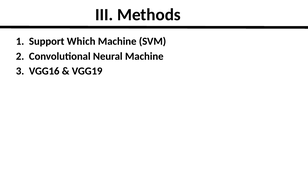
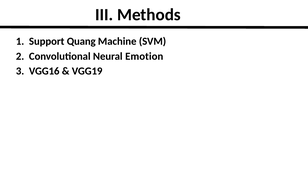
Which: Which -> Quang
Neural Machine: Machine -> Emotion
